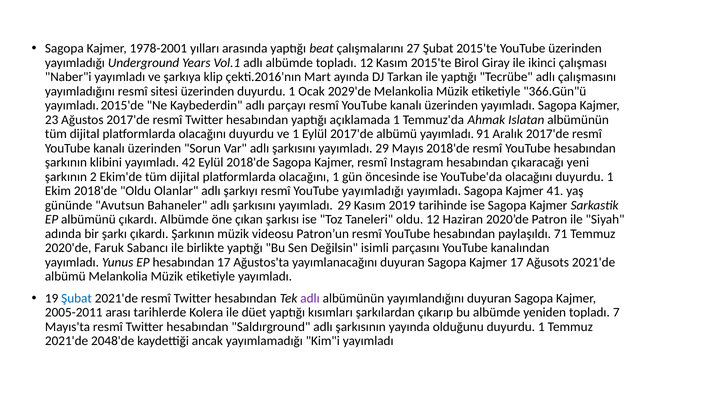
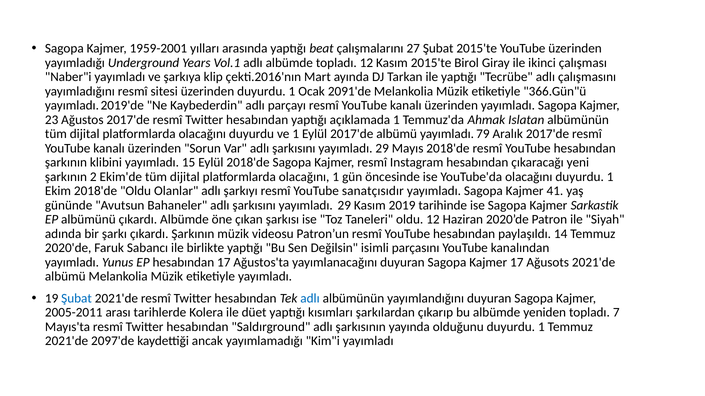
1978-2001: 1978-2001 -> 1959-2001
2029'de: 2029'de -> 2091'de
2015'de: 2015'de -> 2019'de
91: 91 -> 79
42: 42 -> 15
YouTube yayımladığı: yayımladığı -> sanatçısıdır
71: 71 -> 14
adlı at (310, 299) colour: purple -> blue
2048'de: 2048'de -> 2097'de
